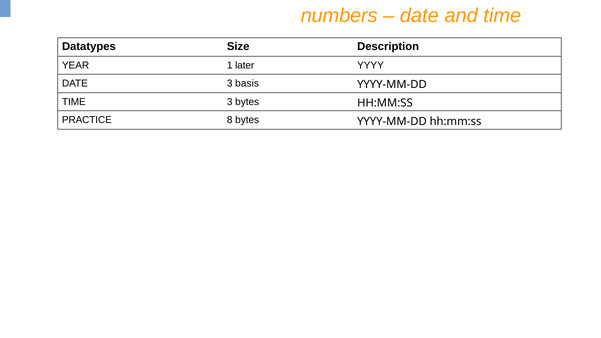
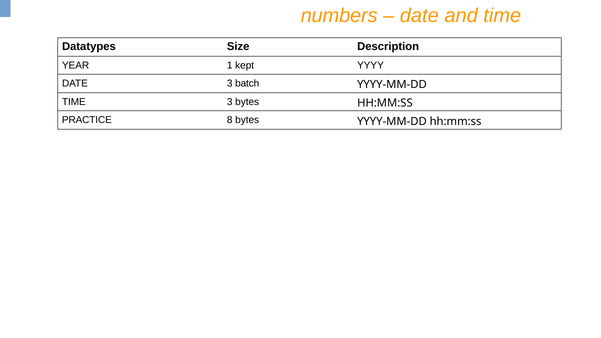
later: later -> kept
basis: basis -> batch
